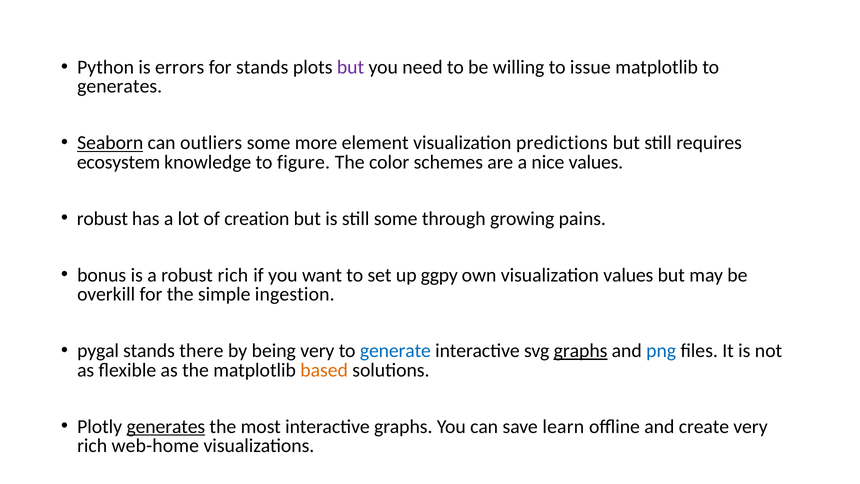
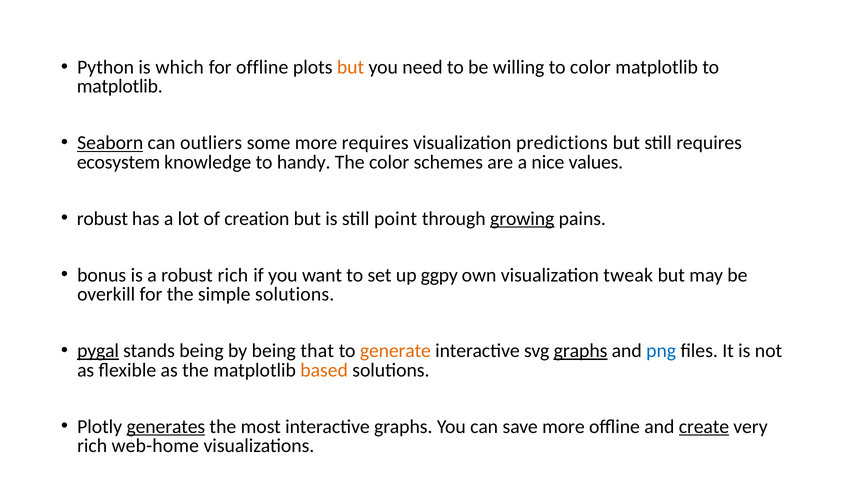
errors: errors -> which
for stands: stands -> offline
but at (350, 67) colour: purple -> orange
to issue: issue -> color
generates at (120, 86): generates -> matplotlib
more element: element -> requires
figure: figure -> handy
still some: some -> point
growing underline: none -> present
visualization values: values -> tweak
simple ingestion: ingestion -> solutions
pygal underline: none -> present
stands there: there -> being
being very: very -> that
generate colour: blue -> orange
save learn: learn -> more
create underline: none -> present
